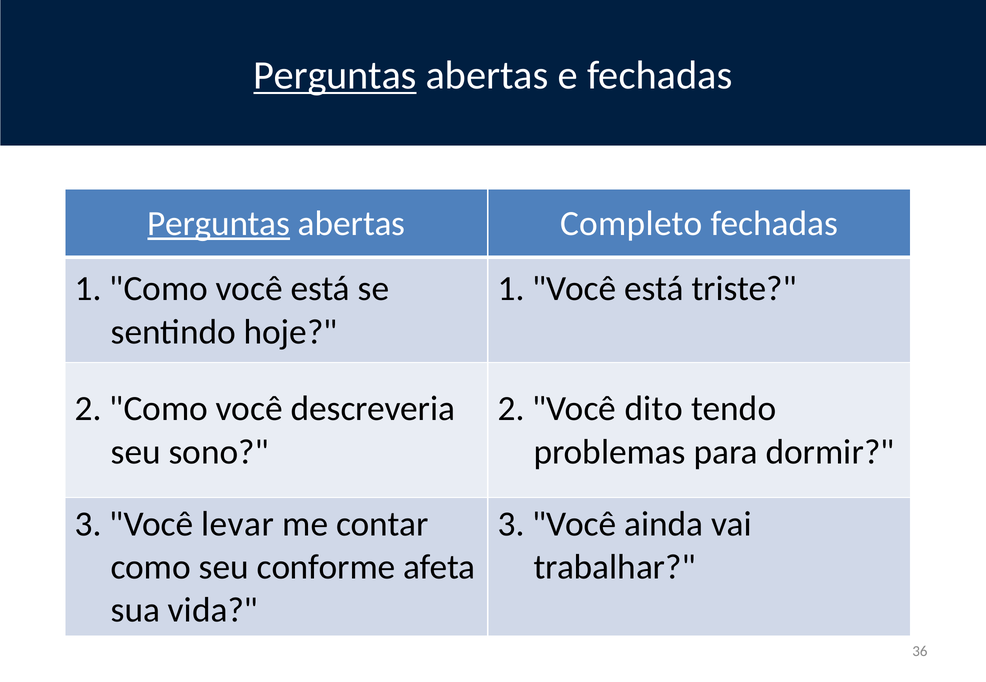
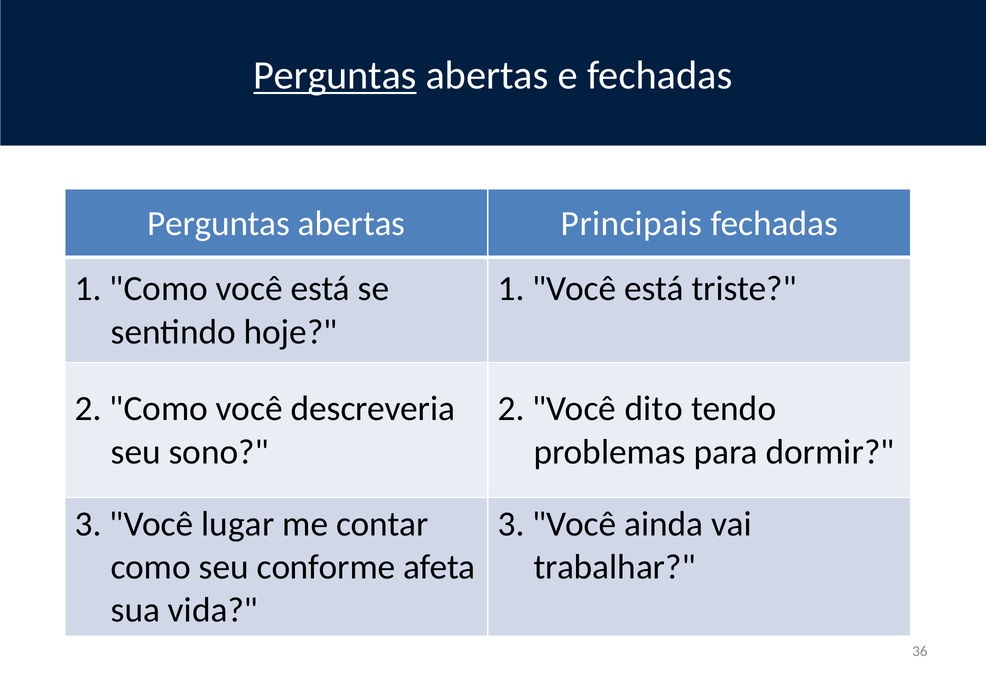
Perguntas at (219, 224) underline: present -> none
Completo: Completo -> Principais
levar: levar -> lugar
